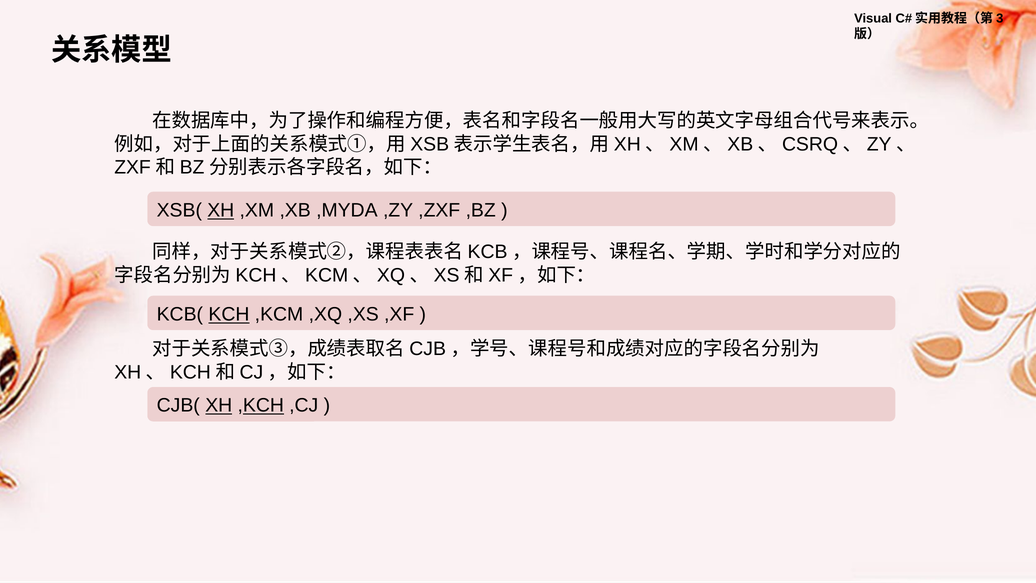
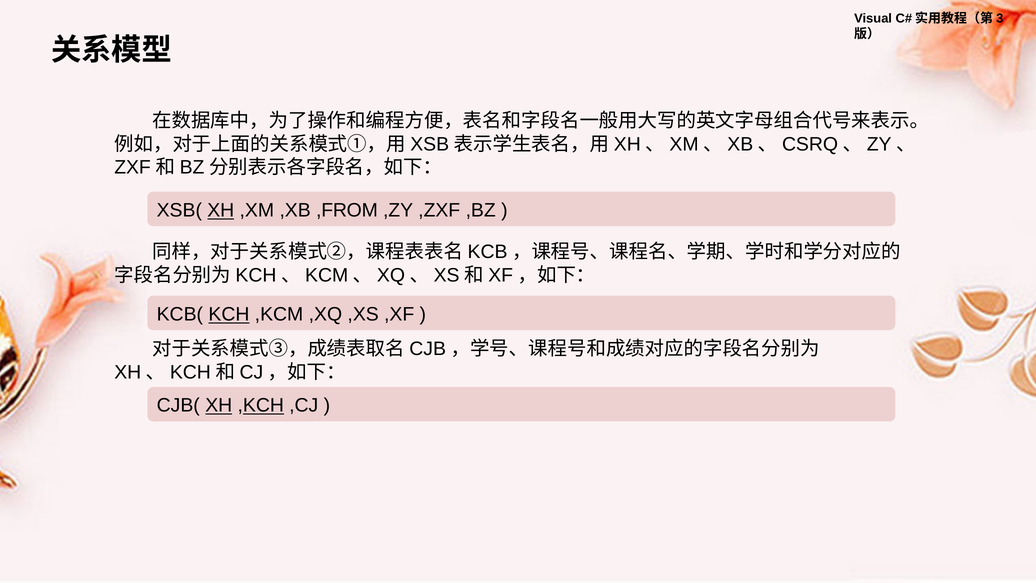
,MYDA: ,MYDA -> ,FROM
